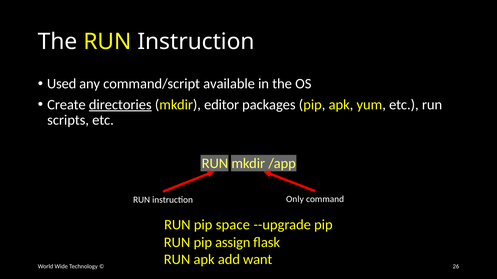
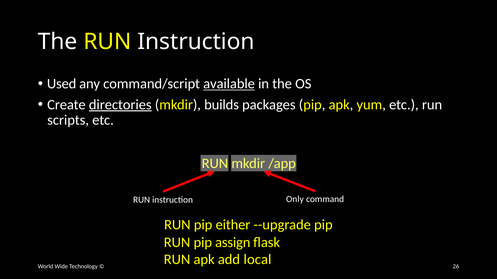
available underline: none -> present
editor: editor -> builds
space: space -> either
want: want -> local
